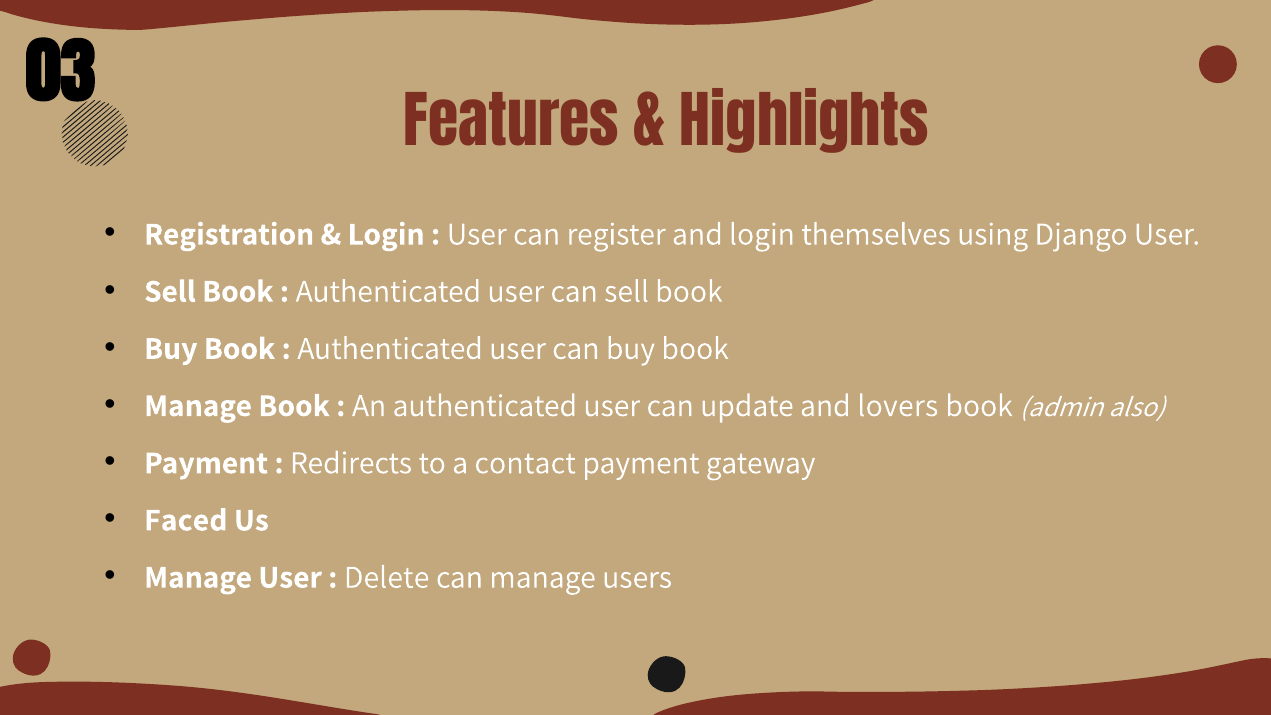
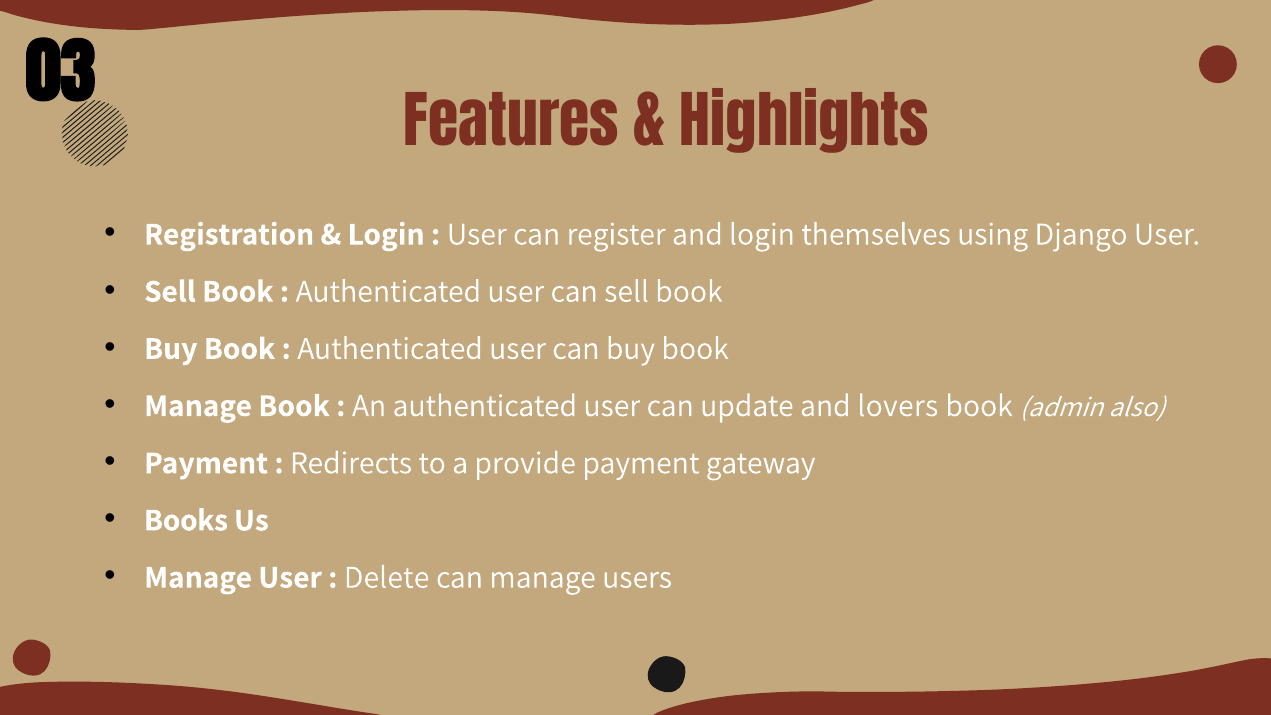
contact: contact -> provide
Faced: Faced -> Books
